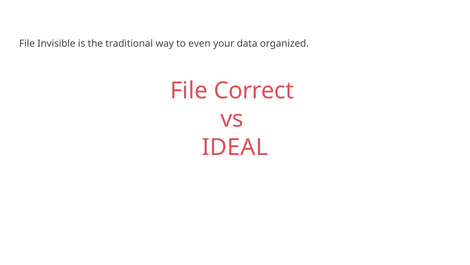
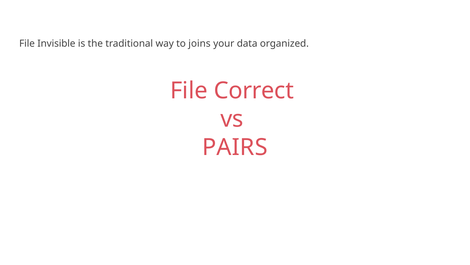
even: even -> joins
IDEAL: IDEAL -> PAIRS
